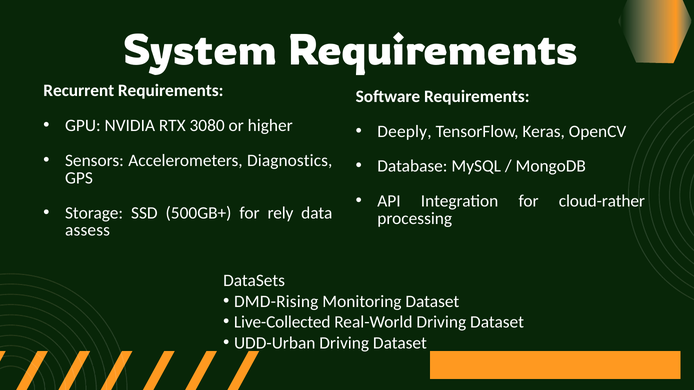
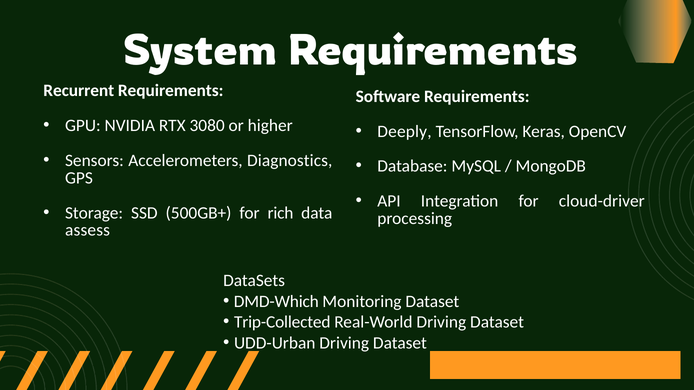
cloud-rather: cloud-rather -> cloud-driver
rely: rely -> rich
DMD-Rising: DMD-Rising -> DMD-Which
Live-Collected: Live-Collected -> Trip-Collected
